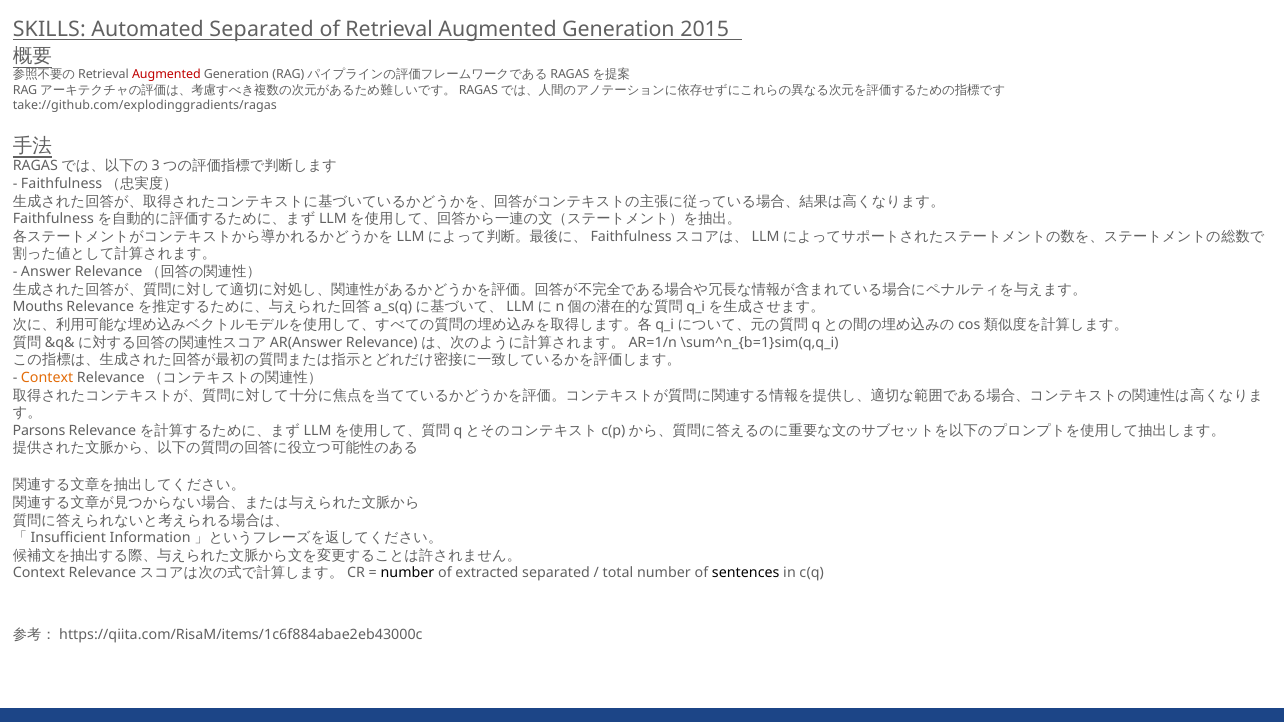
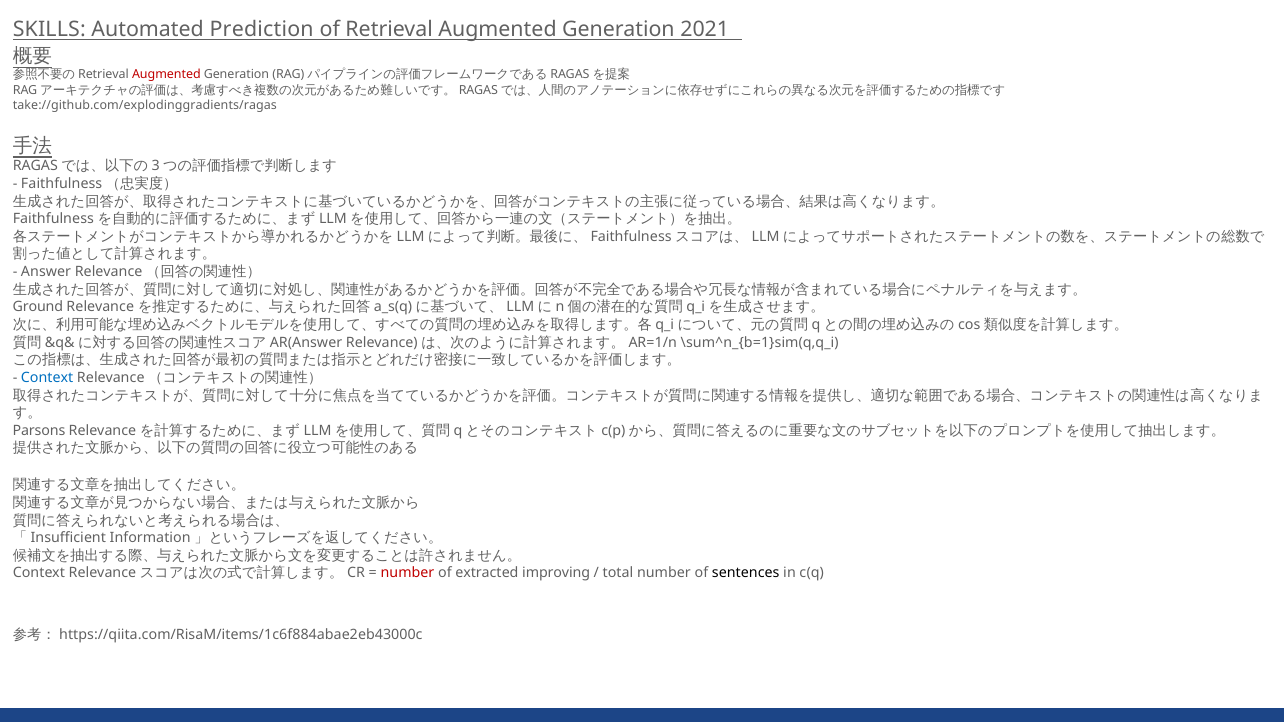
Automated Separated: Separated -> Prediction
2015: 2015 -> 2021
Mouths: Mouths -> Ground
Context at (47, 378) colour: orange -> blue
number at (407, 573) colour: black -> red
extracted separated: separated -> improving
